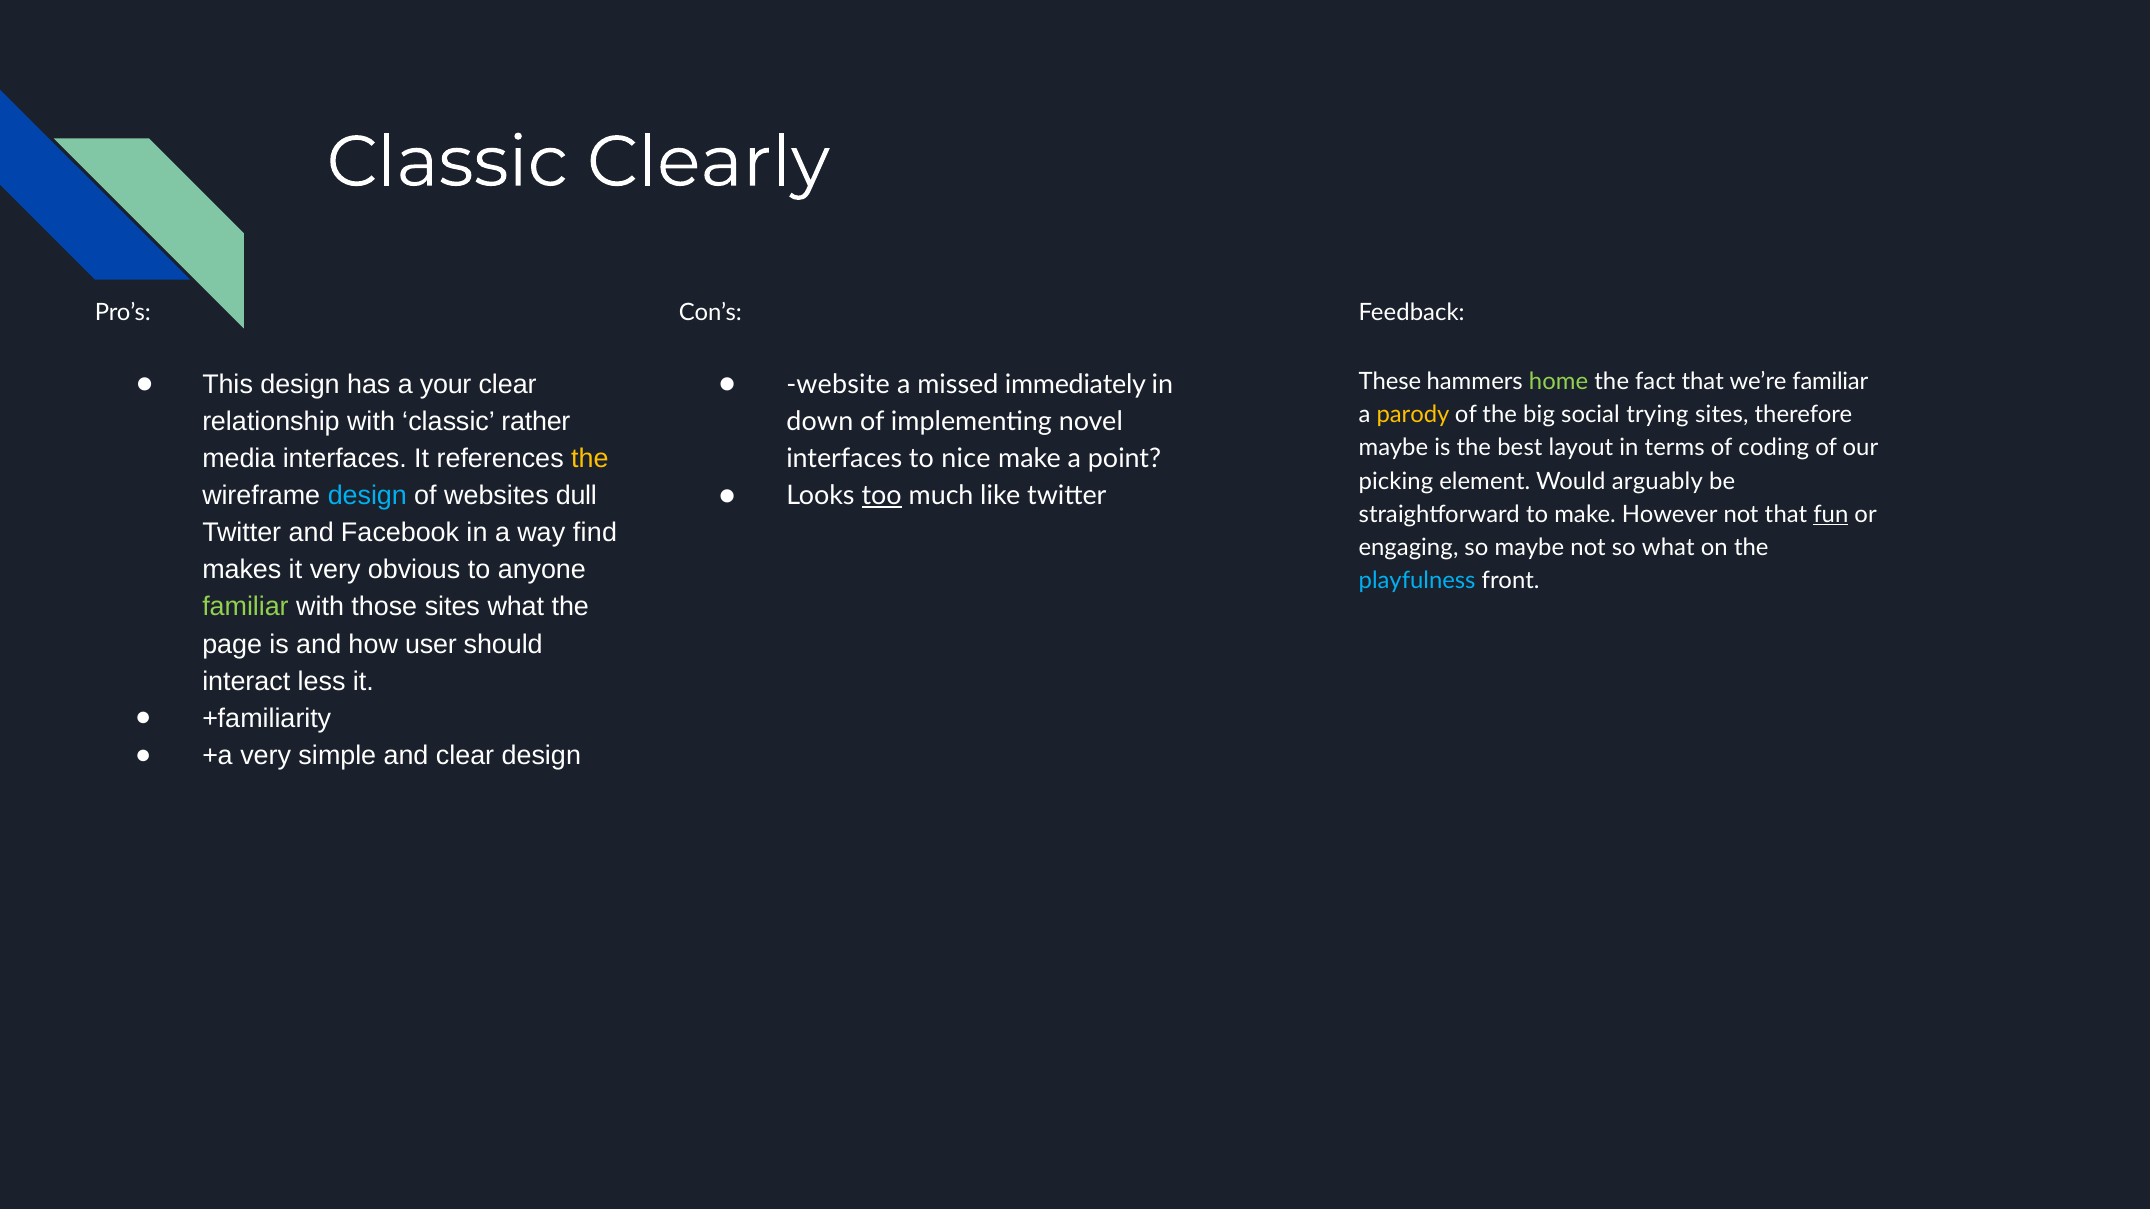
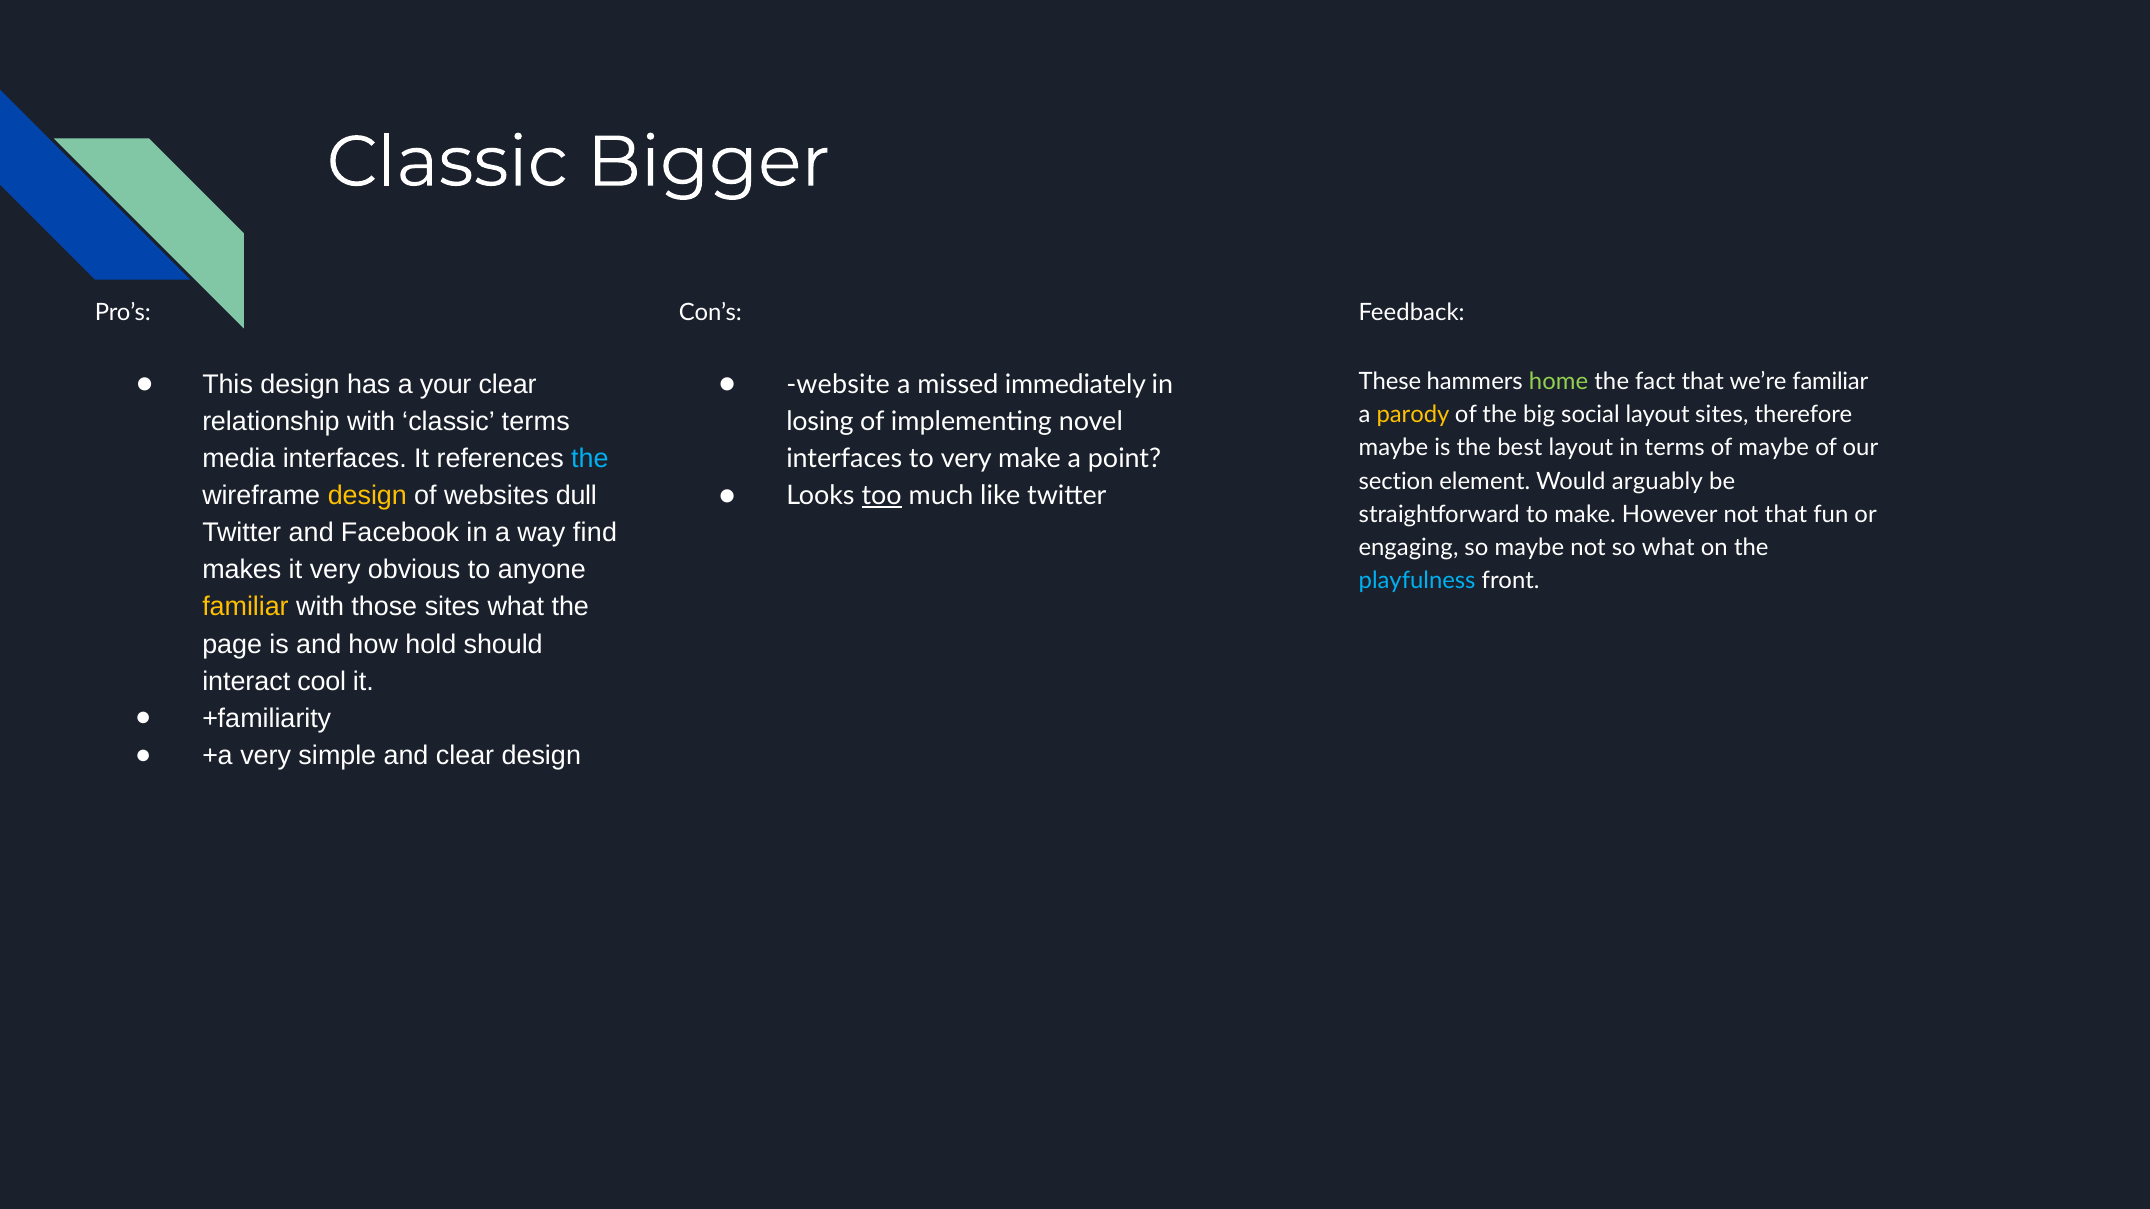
Clearly: Clearly -> Bigger
social trying: trying -> layout
classic rather: rather -> terms
down: down -> losing
of coding: coding -> maybe
the at (590, 459) colour: yellow -> light blue
to nice: nice -> very
picking: picking -> section
design at (367, 496) colour: light blue -> yellow
fun underline: present -> none
familiar at (245, 607) colour: light green -> yellow
user: user -> hold
less: less -> cool
